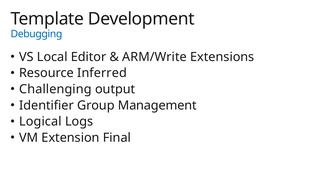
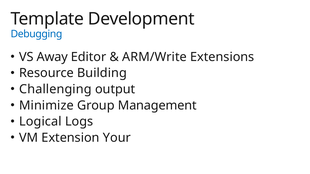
Local: Local -> Away
Inferred: Inferred -> Building
Identifier: Identifier -> Minimize
Final: Final -> Your
